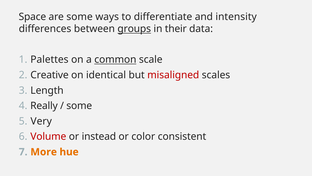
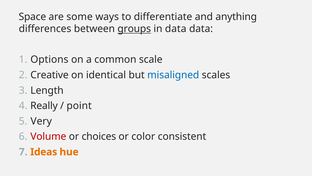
intensity: intensity -> anything
in their: their -> data
Palettes: Palettes -> Options
common underline: present -> none
misaligned colour: red -> blue
some at (79, 106): some -> point
instead: instead -> choices
More: More -> Ideas
